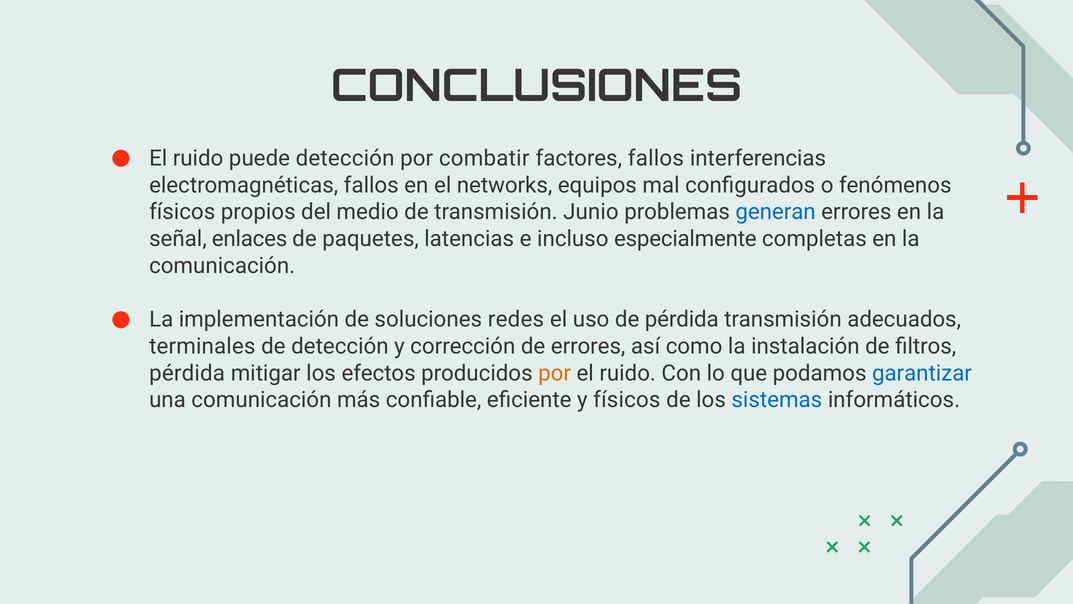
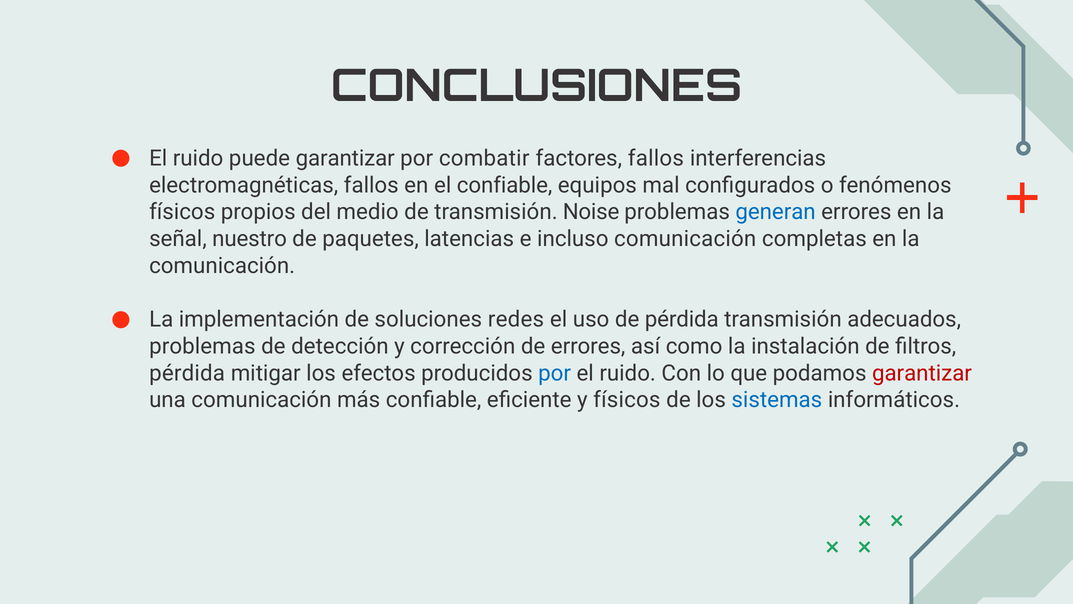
puede detección: detección -> garantizar
el networks: networks -> confiable
Junio: Junio -> Noise
enlaces: enlaces -> nuestro
incluso especialmente: especialmente -> comunicación
terminales at (202, 346): terminales -> problemas
por at (555, 373) colour: orange -> blue
garantizar at (922, 373) colour: blue -> red
